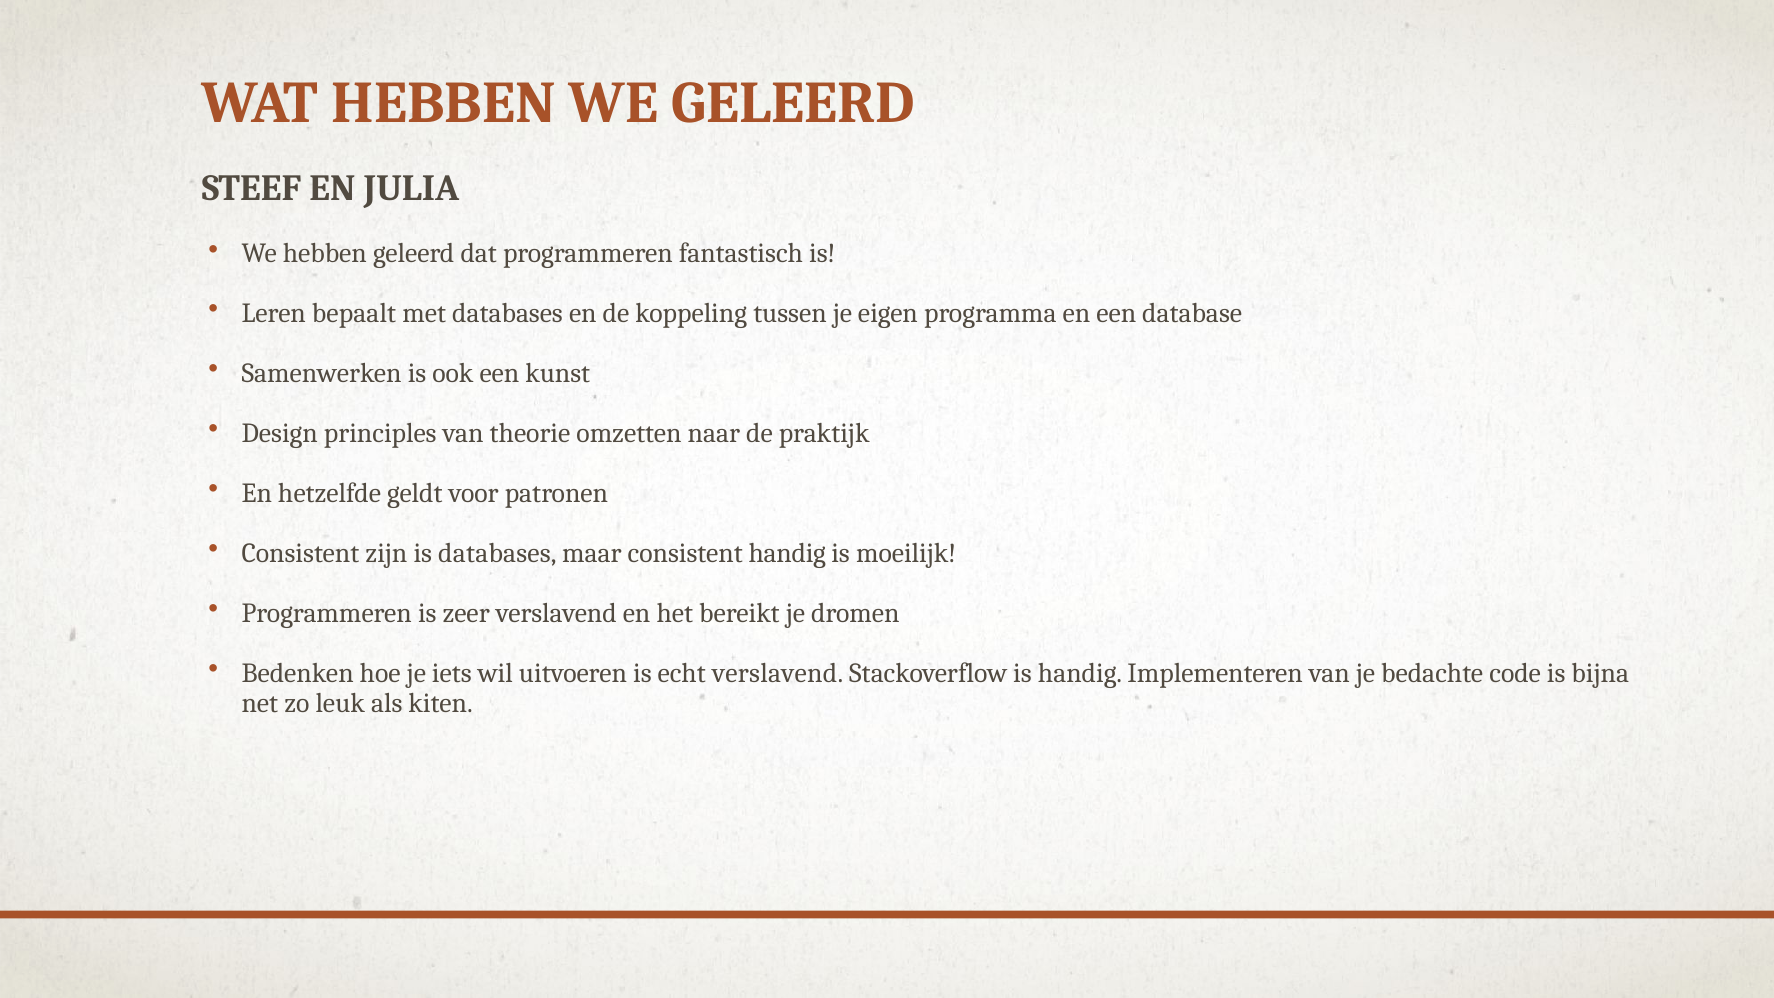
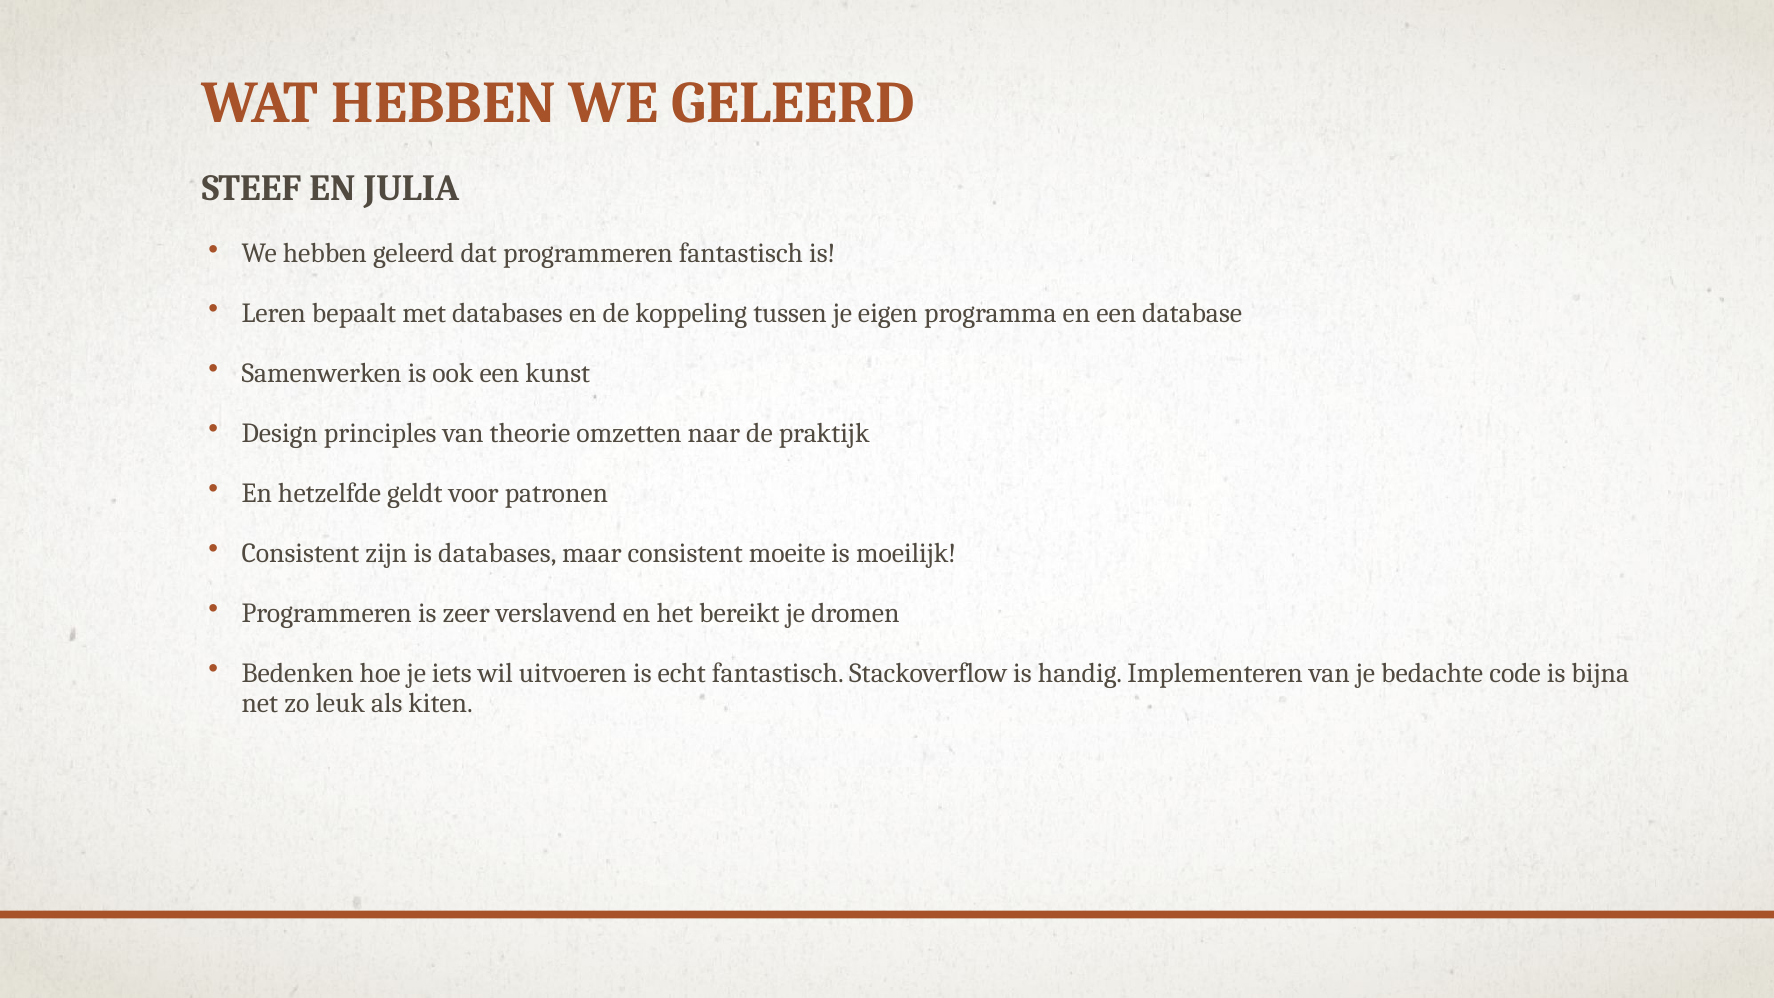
consistent handig: handig -> moeite
echt verslavend: verslavend -> fantastisch
